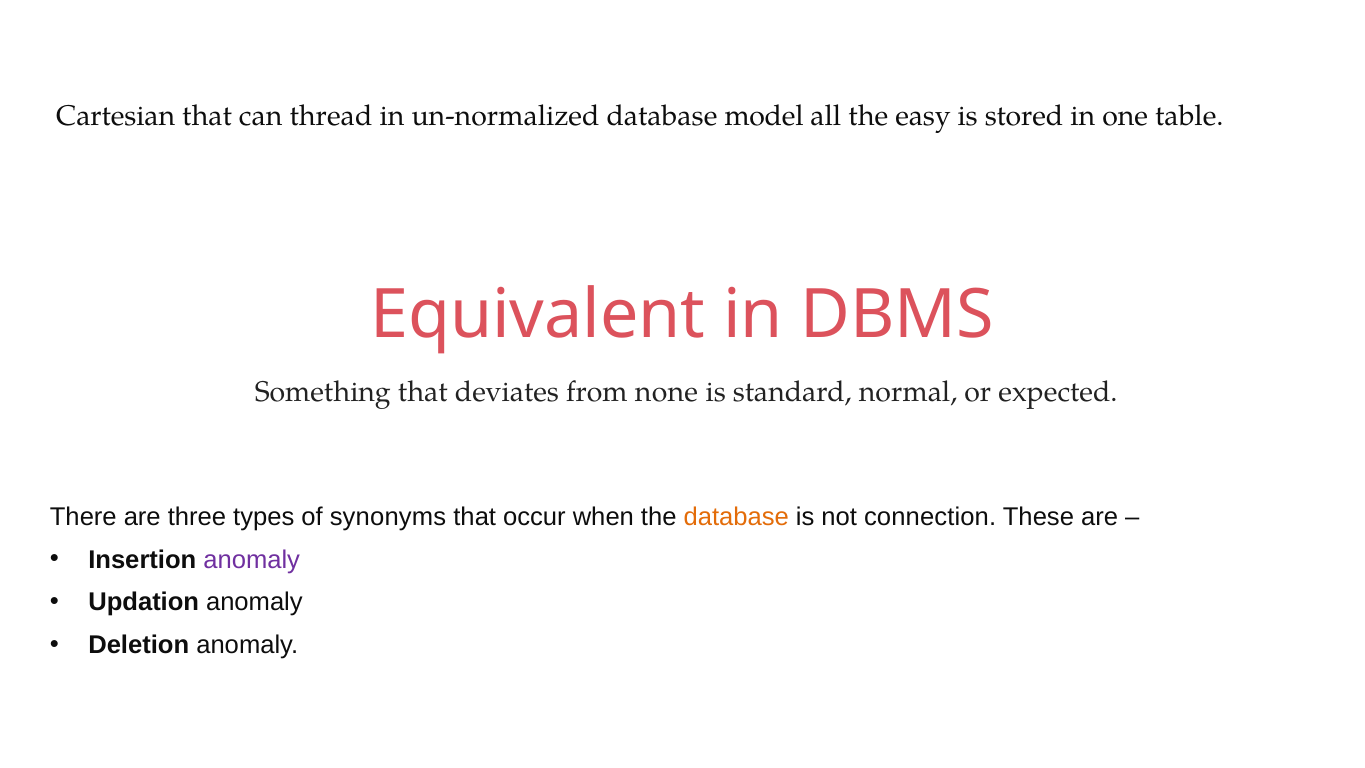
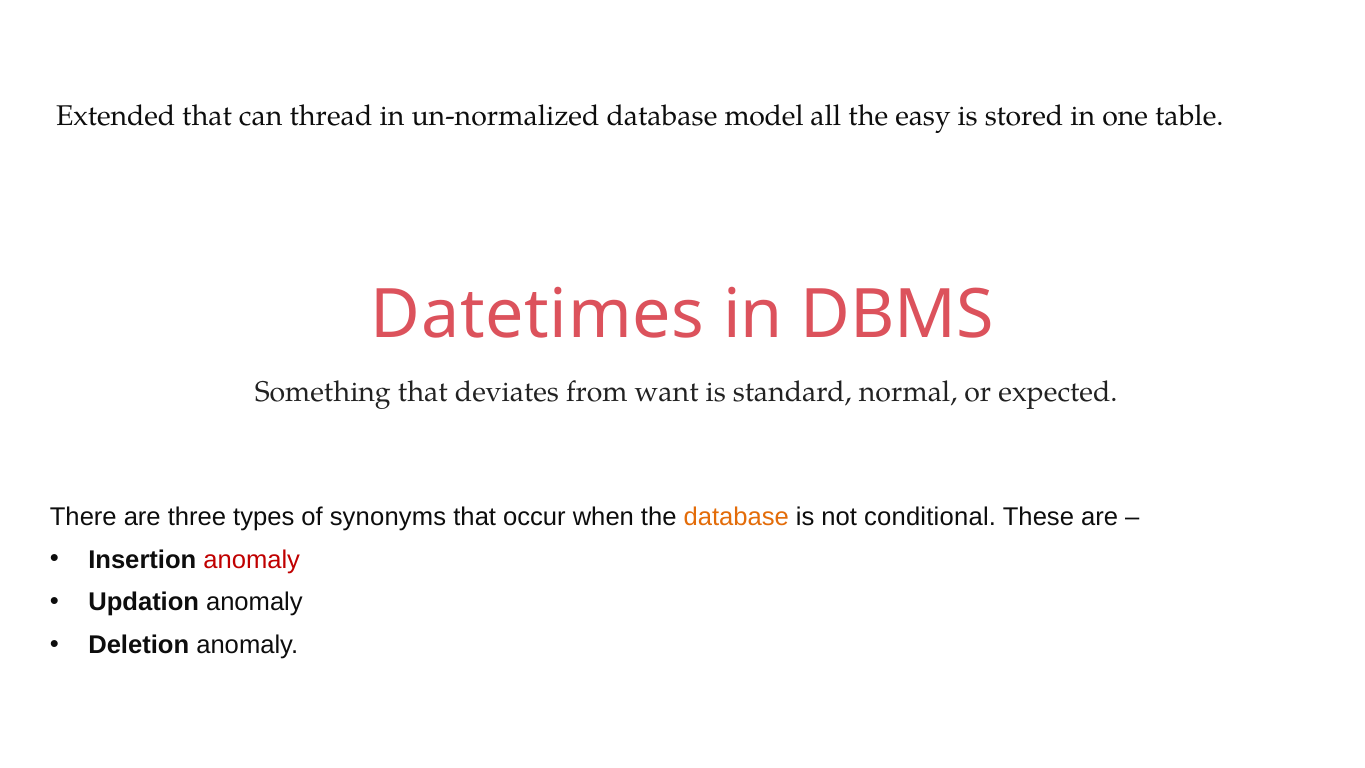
Cartesian: Cartesian -> Extended
Equivalent: Equivalent -> Datetimes
none: none -> want
connection: connection -> conditional
anomaly at (252, 560) colour: purple -> red
